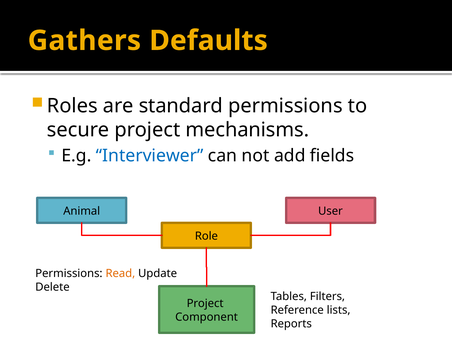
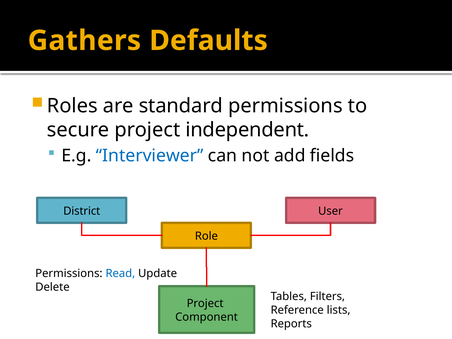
mechanisms: mechanisms -> independent
Animal: Animal -> District
Read colour: orange -> blue
